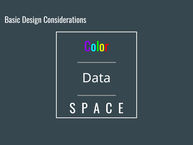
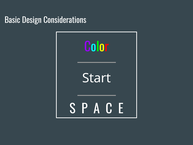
Data: Data -> Start
